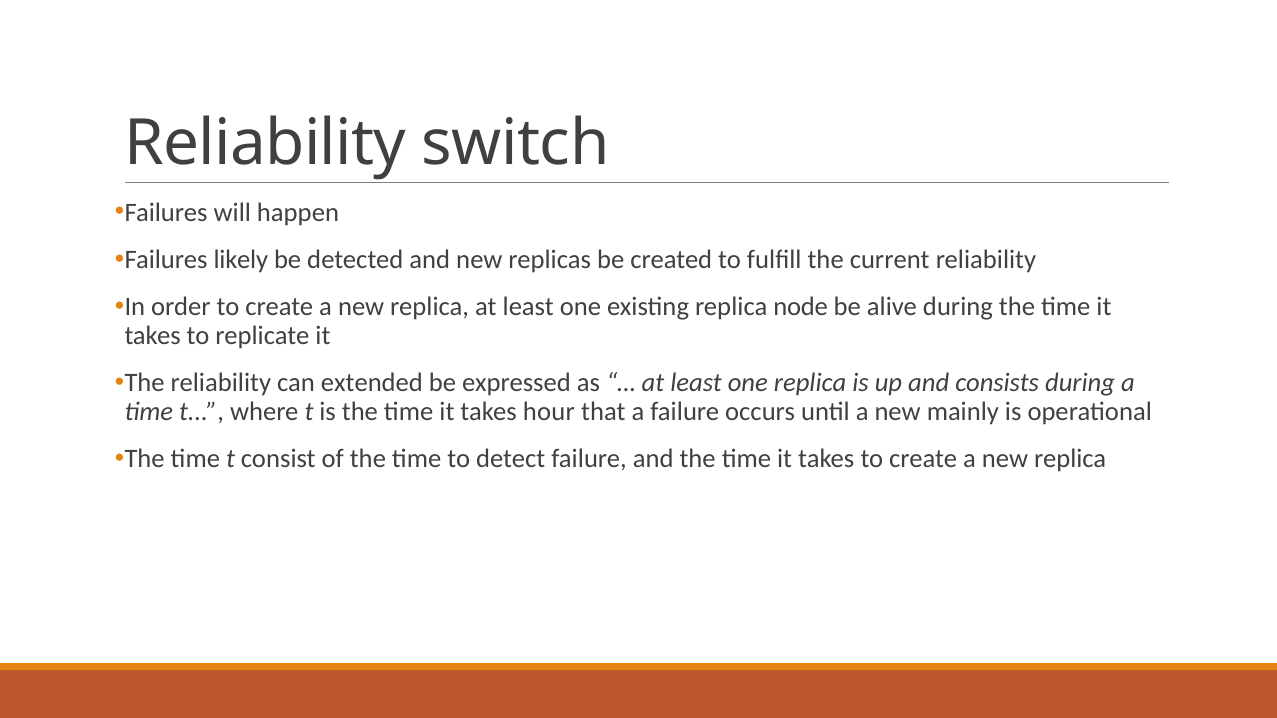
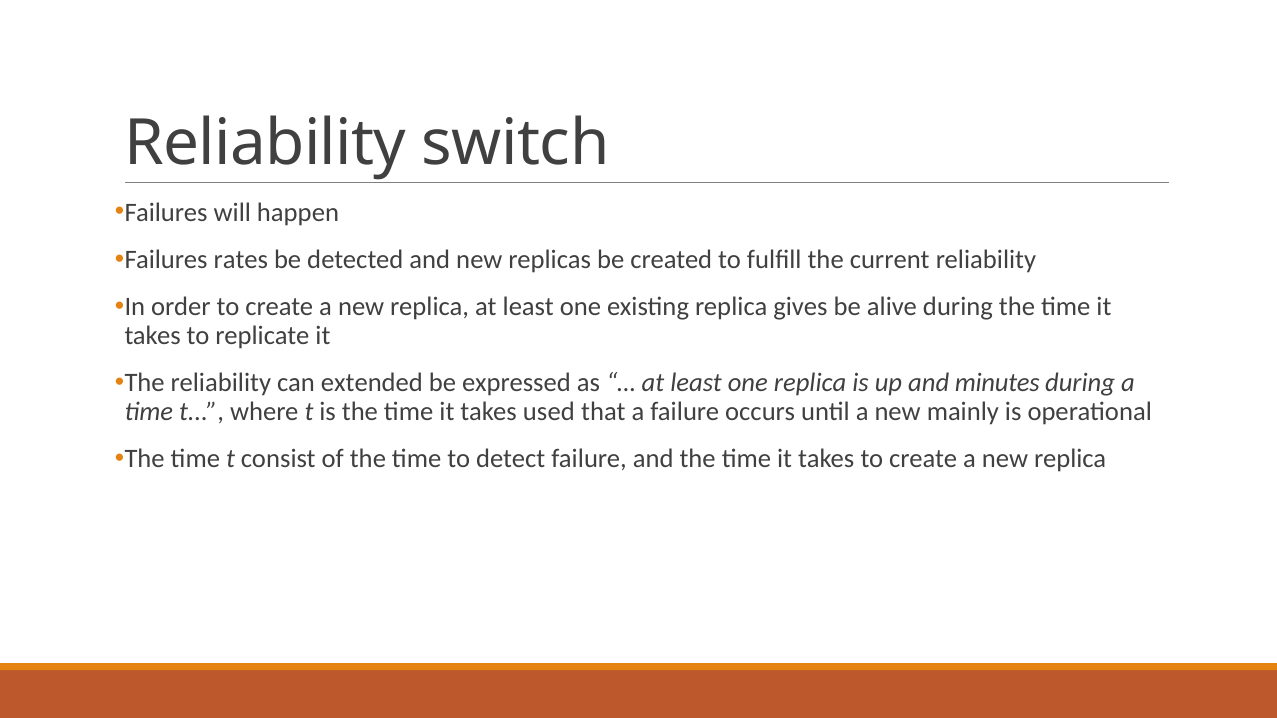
likely: likely -> rates
node: node -> gives
consists: consists -> minutes
hour: hour -> used
